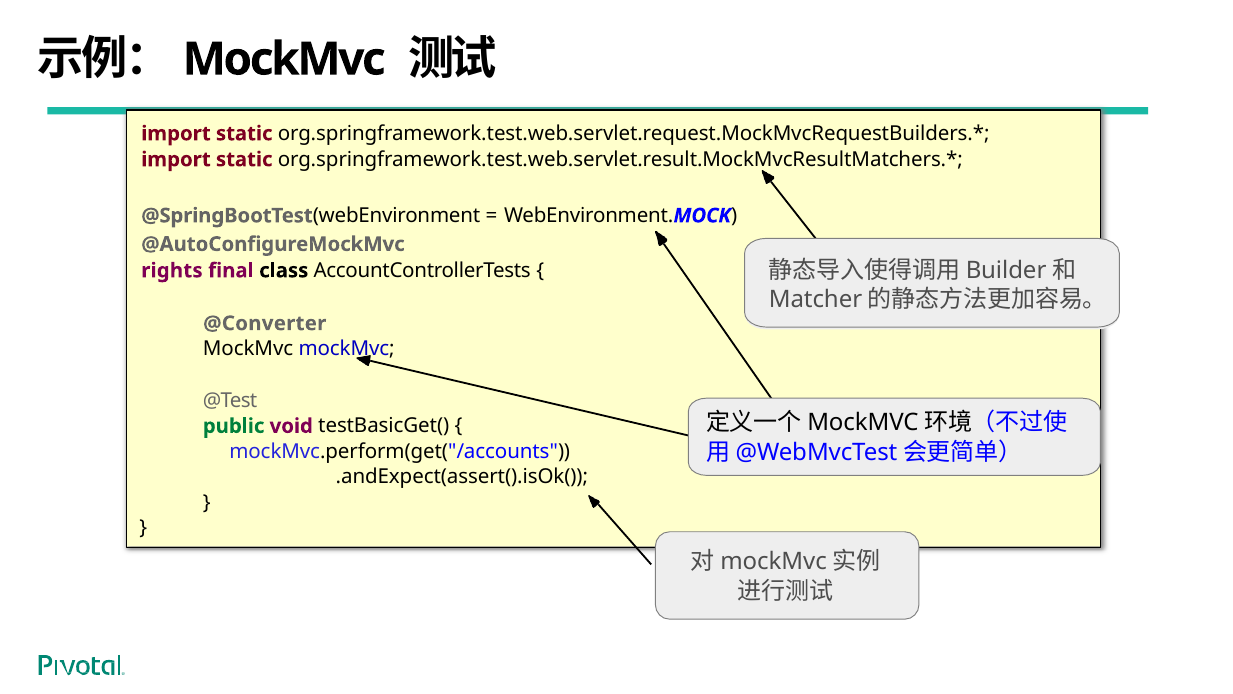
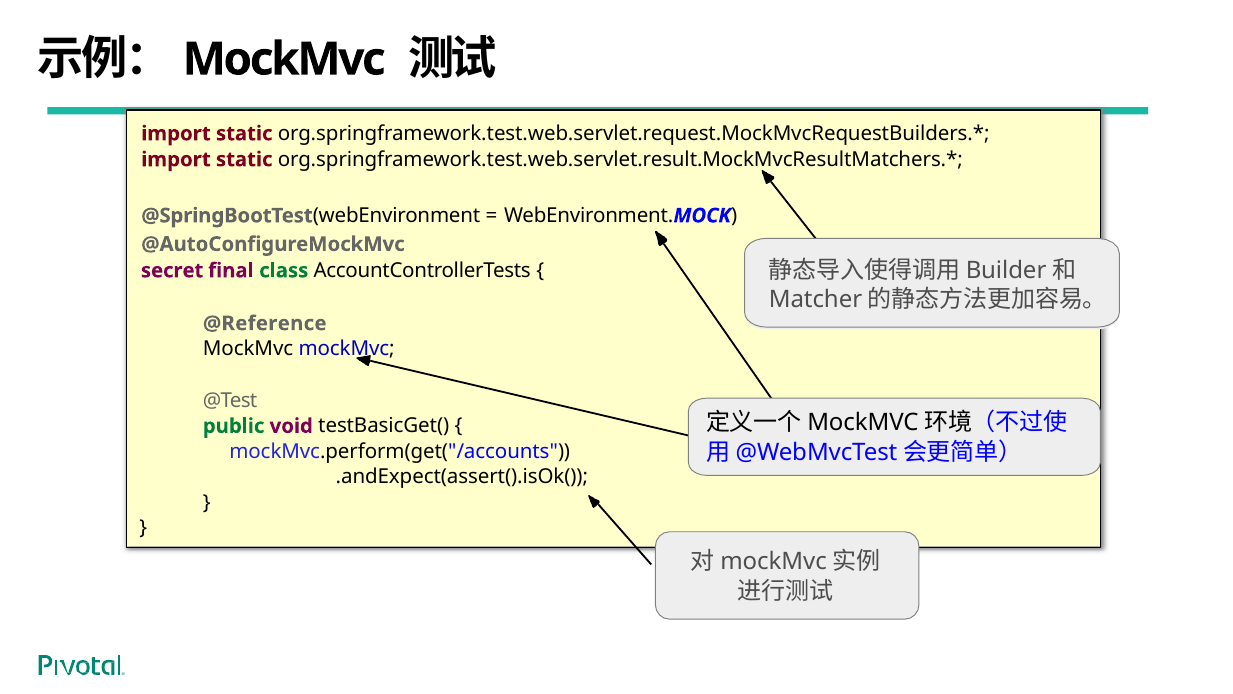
rights: rights -> secret
class colour: black -> green
@Converter: @Converter -> @Reference
